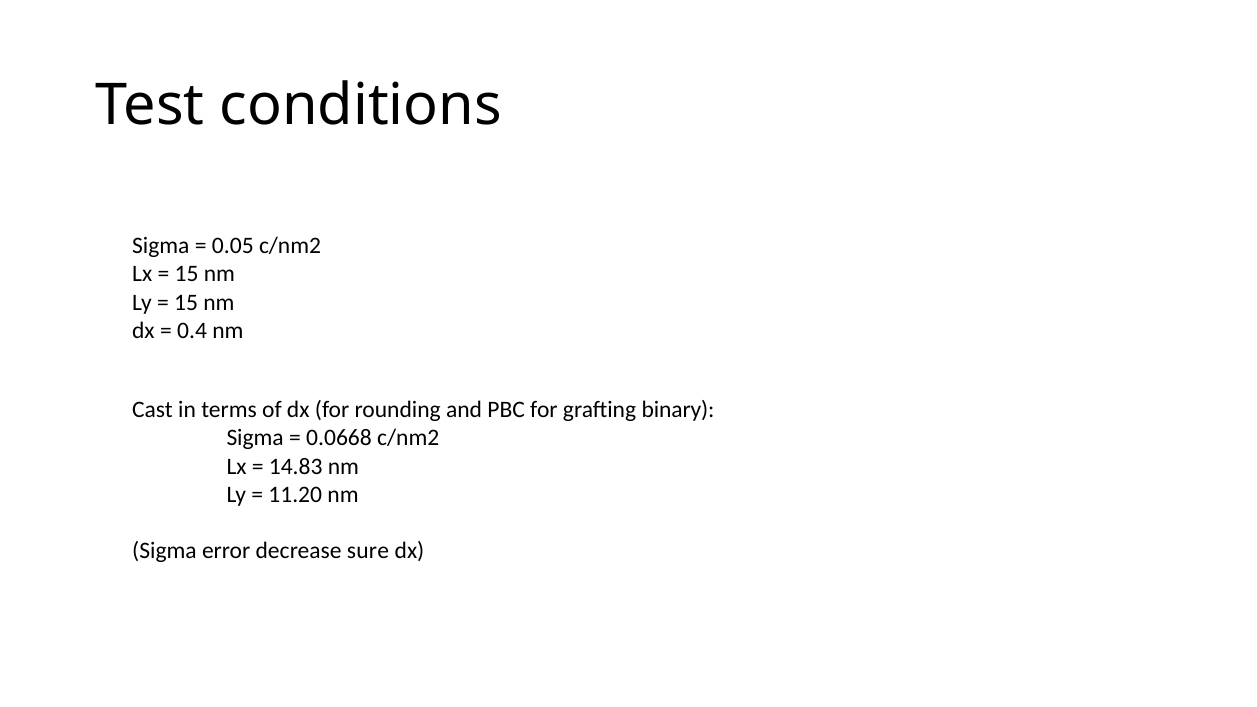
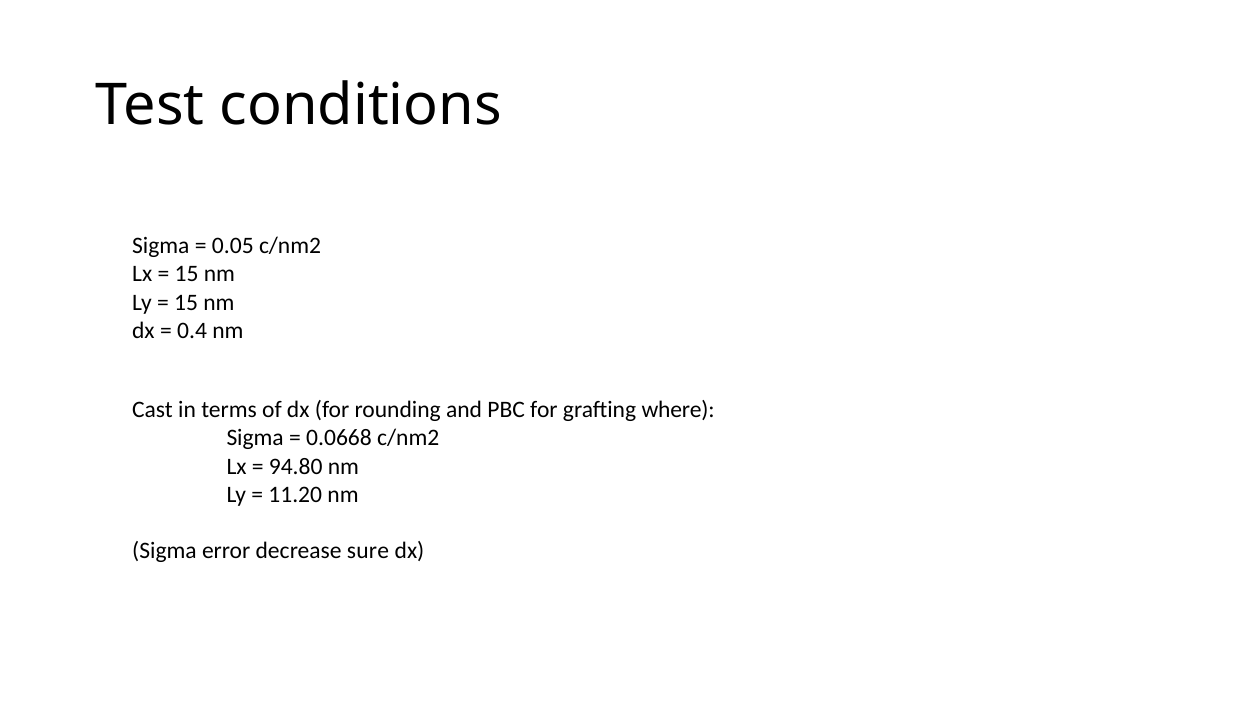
binary: binary -> where
14.83: 14.83 -> 94.80
